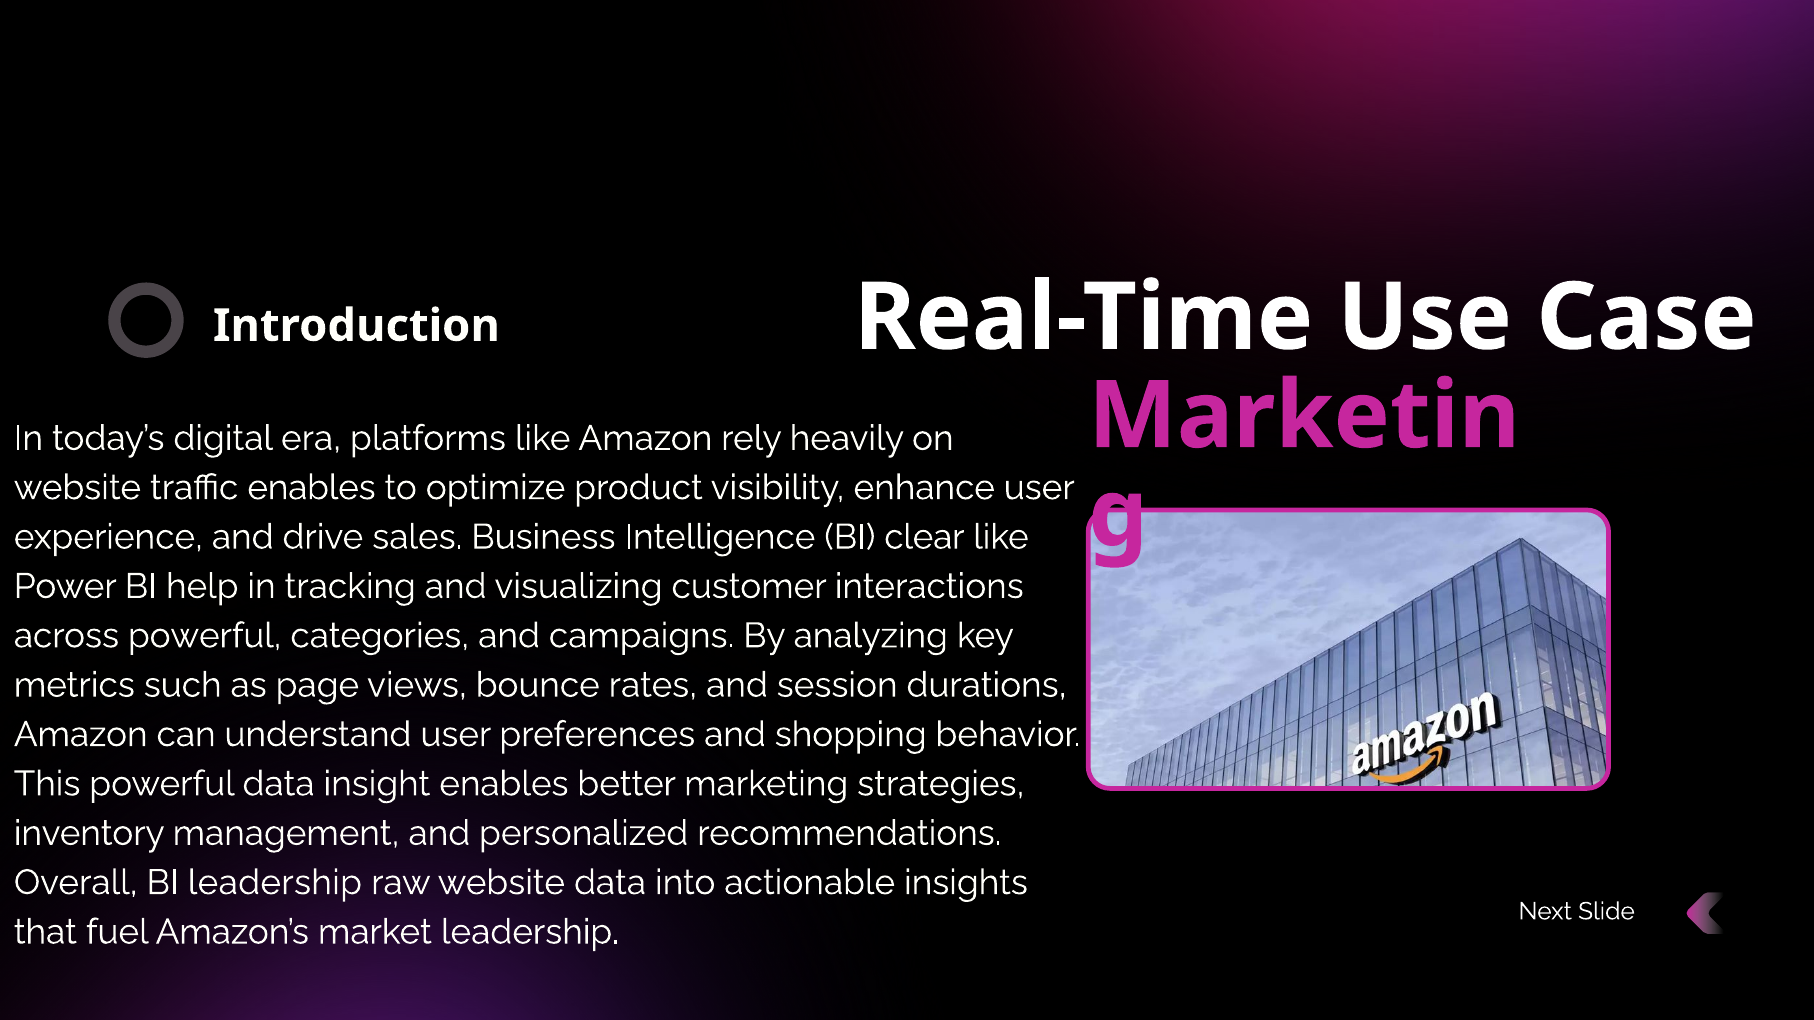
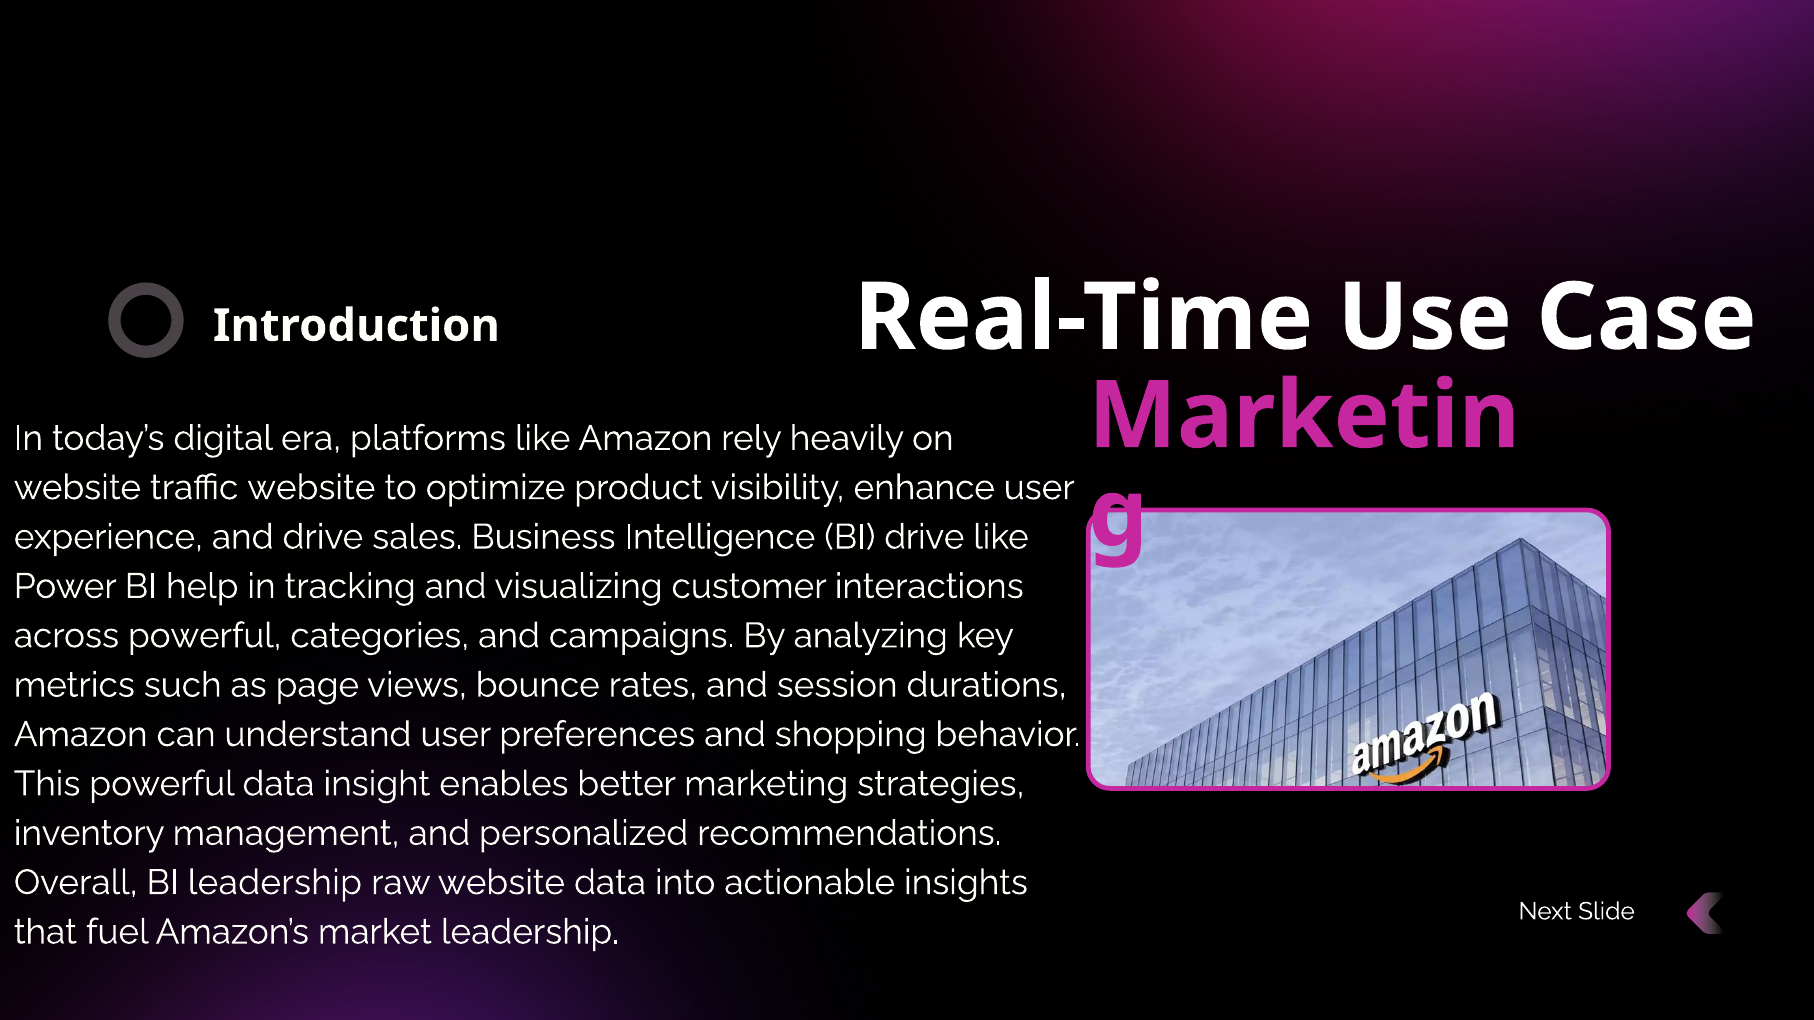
traffic enables: enables -> website
BI clear: clear -> drive
